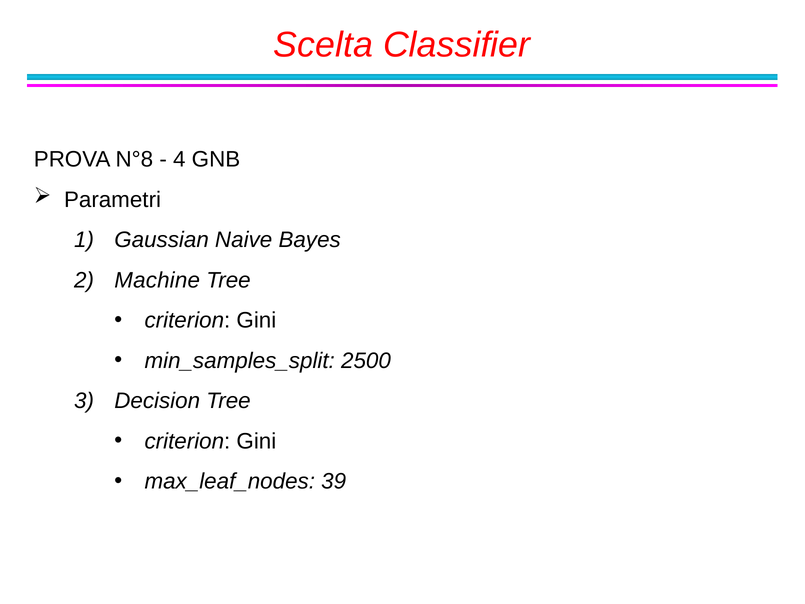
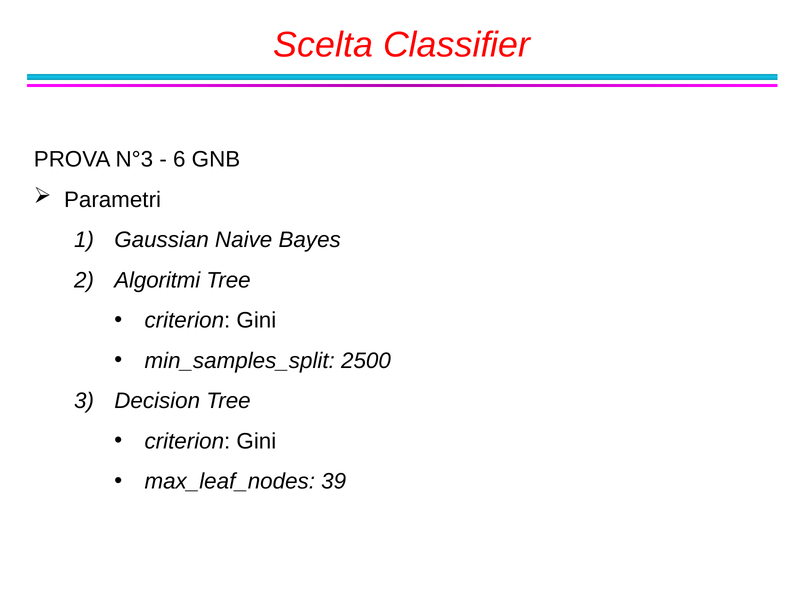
N°8: N°8 -> N°3
4: 4 -> 6
Machine: Machine -> Algoritmi
